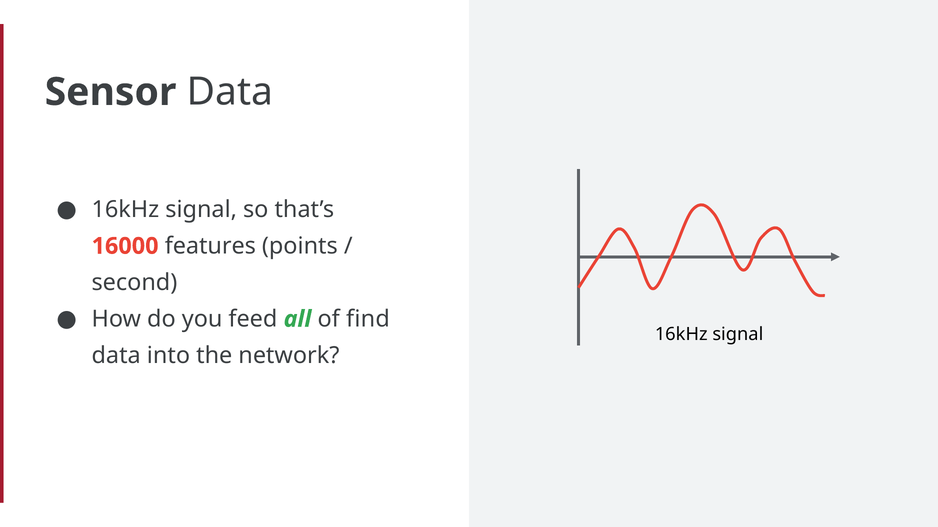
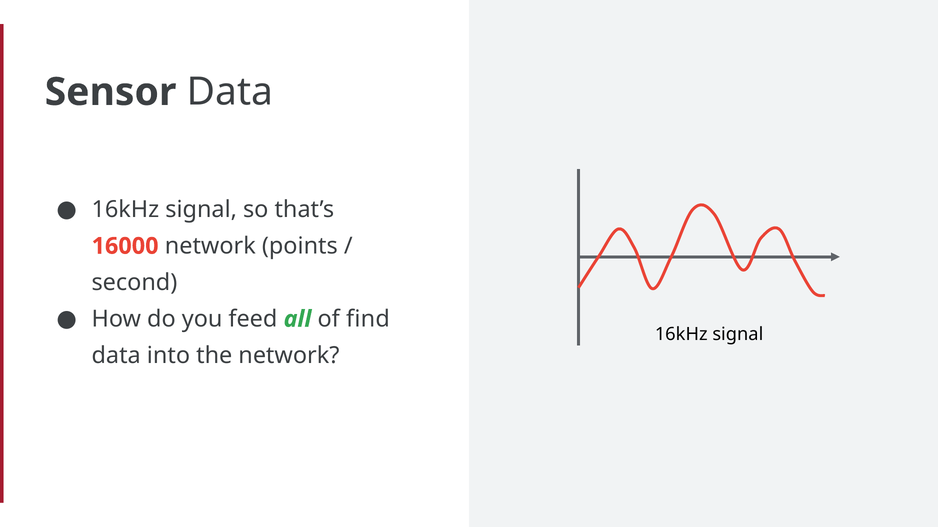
16000 features: features -> network
